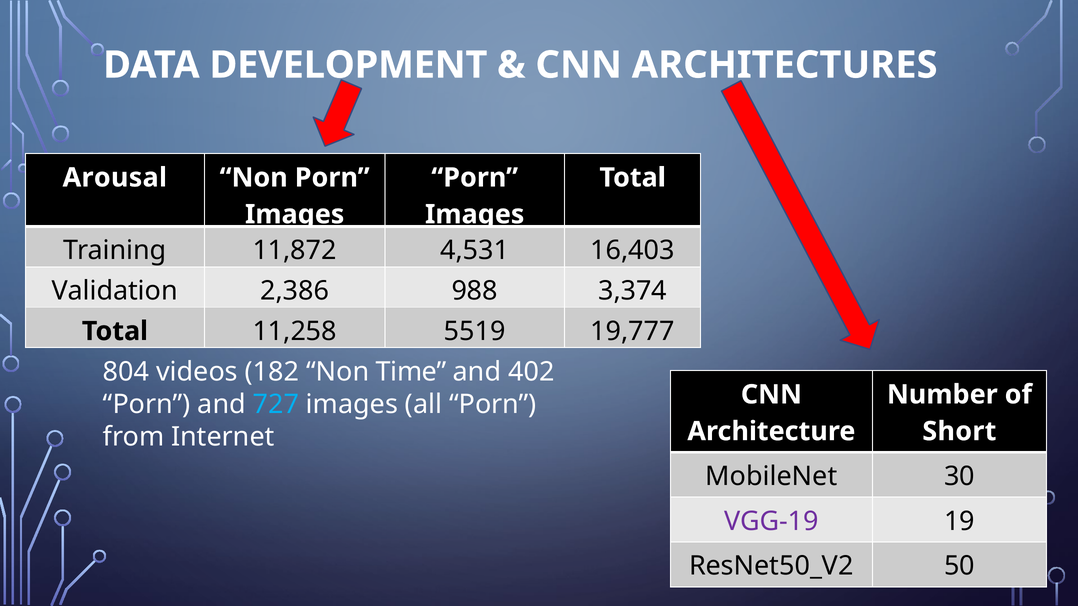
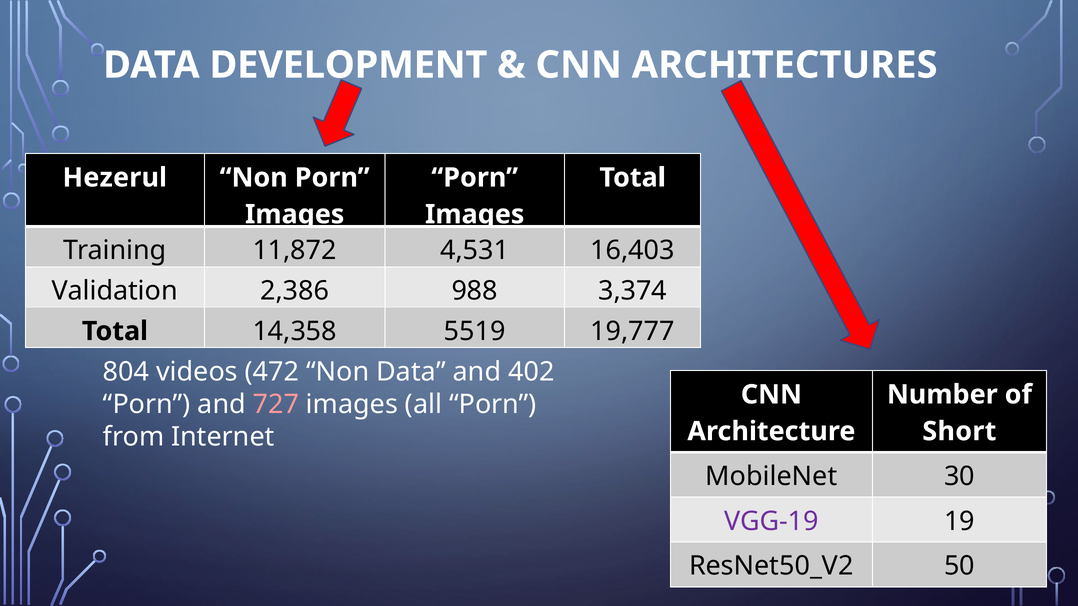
Arousal: Arousal -> Hezerul
11,258: 11,258 -> 14,358
182: 182 -> 472
Non Time: Time -> Data
727 colour: light blue -> pink
